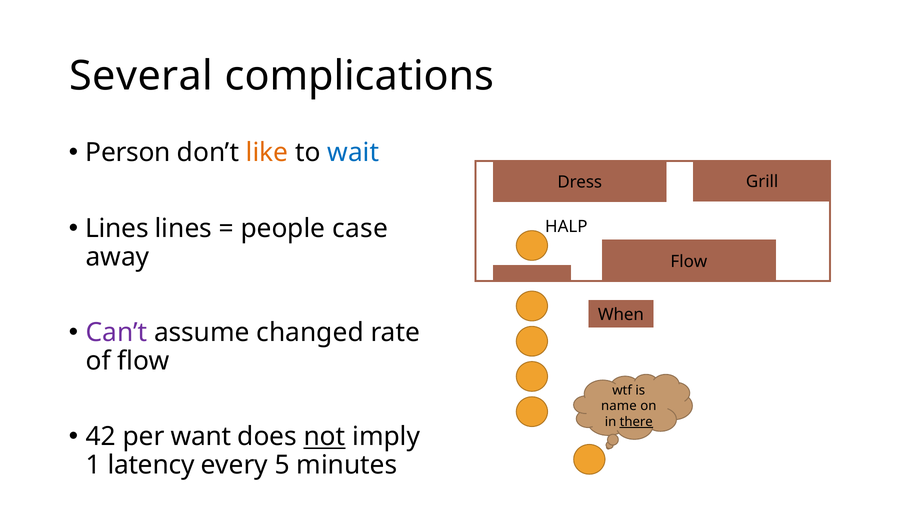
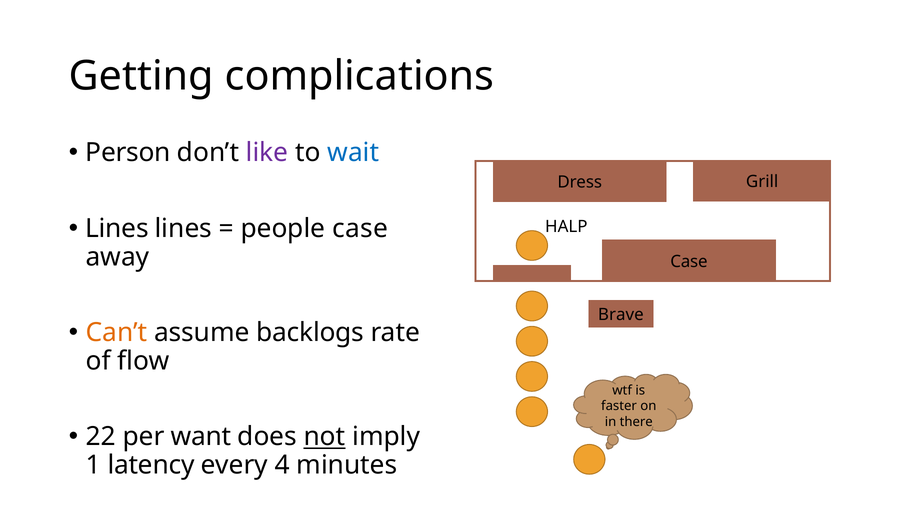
Several: Several -> Getting
like colour: orange -> purple
Flow at (689, 262): Flow -> Case
When: When -> Brave
Can’t colour: purple -> orange
changed: changed -> backlogs
name: name -> faster
there underline: present -> none
42: 42 -> 22
5: 5 -> 4
